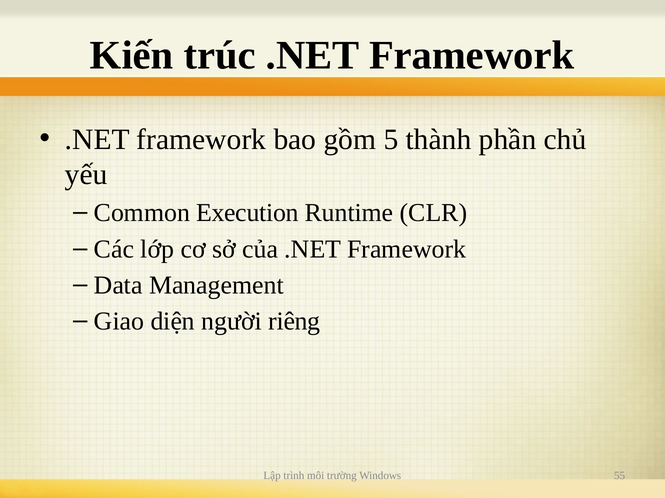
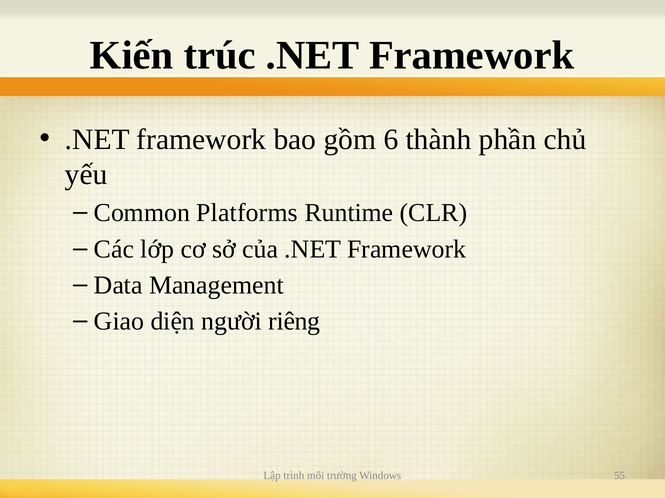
5: 5 -> 6
Execution: Execution -> Platforms
